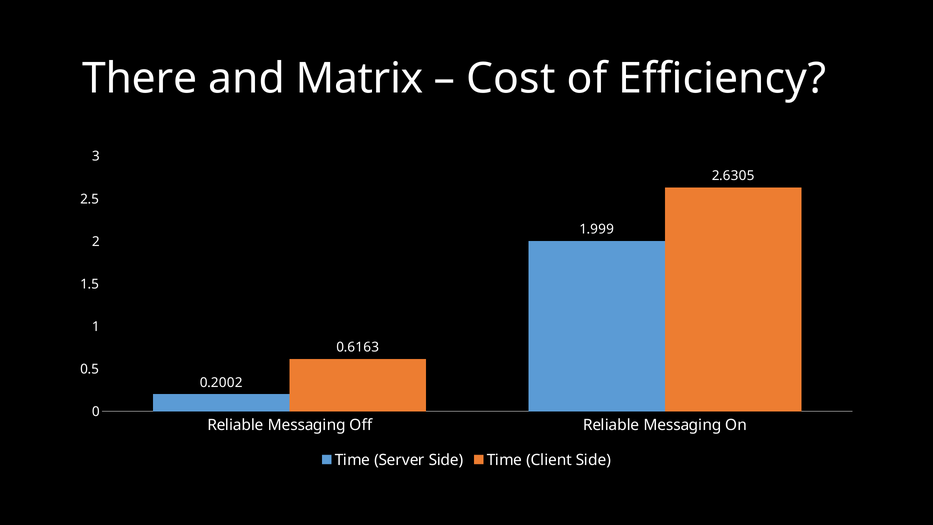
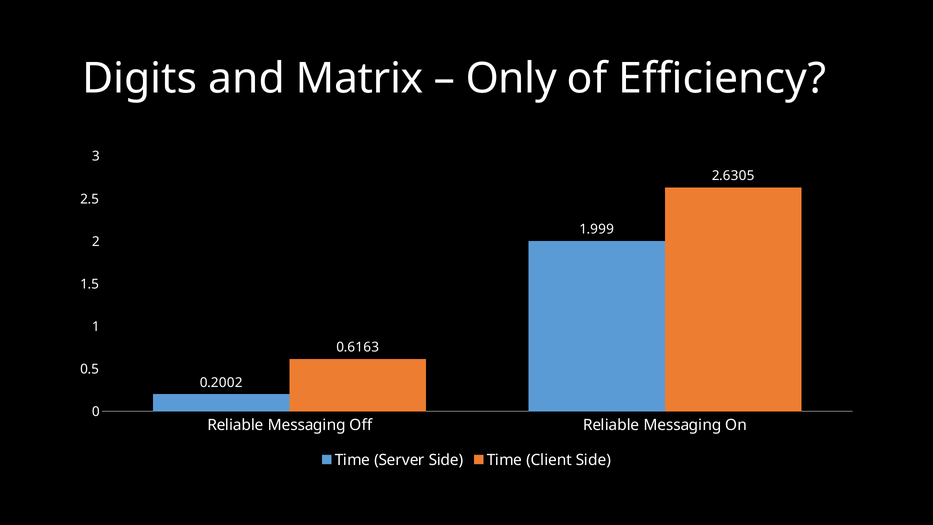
There: There -> Digits
Cost: Cost -> Only
